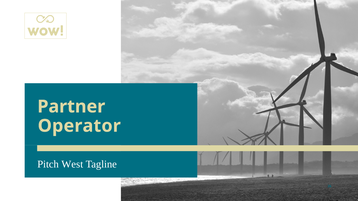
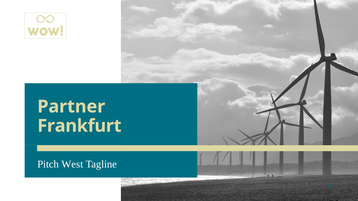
Operator: Operator -> Frankfurt
